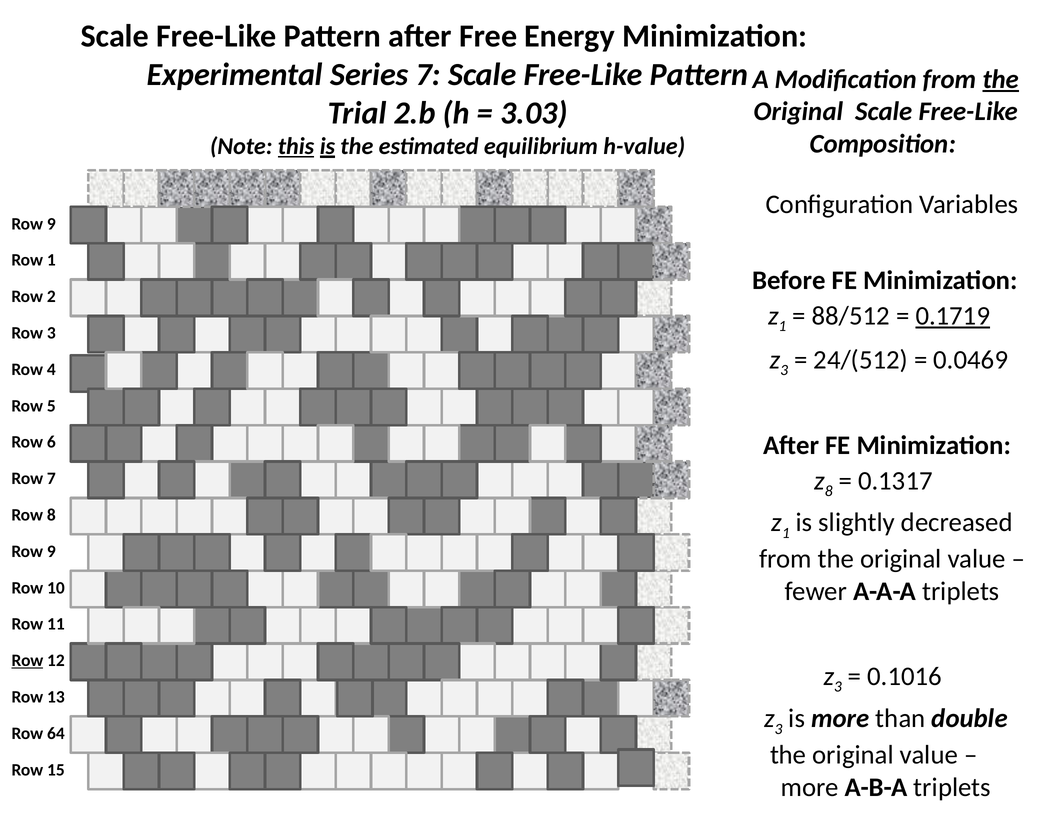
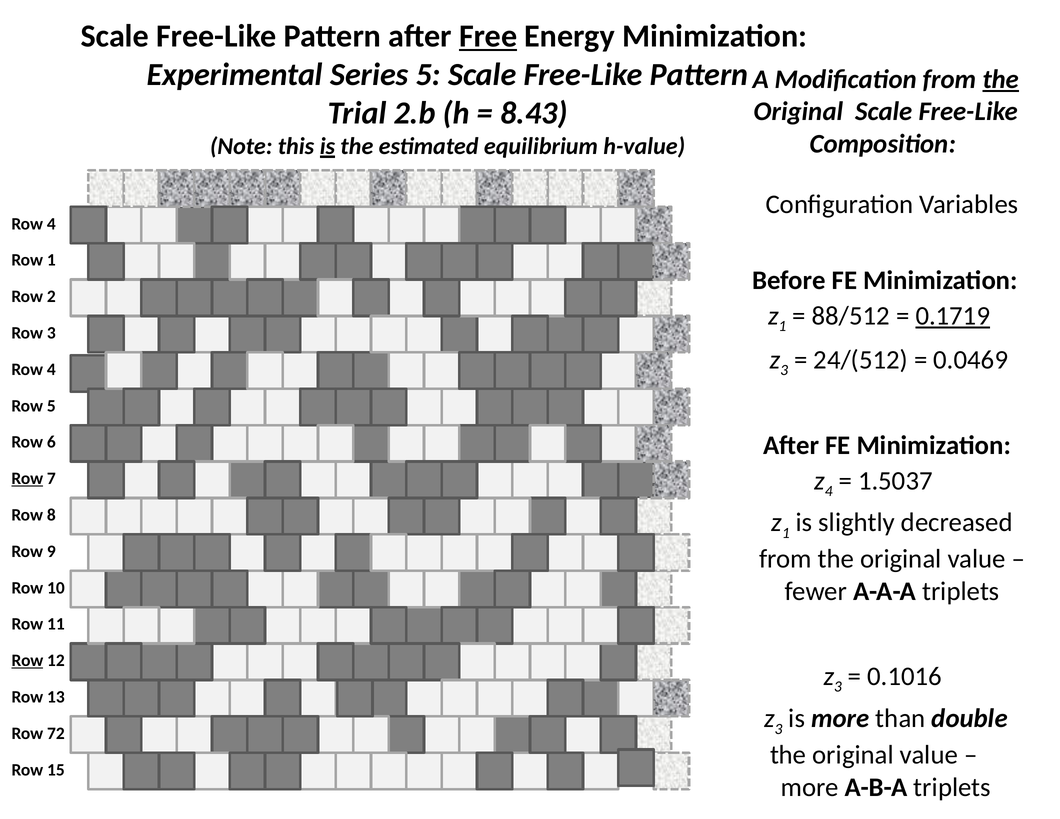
Free underline: none -> present
Series 7: 7 -> 5
3.03: 3.03 -> 8.43
this underline: present -> none
9 at (51, 224): 9 -> 4
8 at (829, 491): 8 -> 4
0.1317: 0.1317 -> 1.5037
Row at (27, 479) underline: none -> present
64: 64 -> 72
